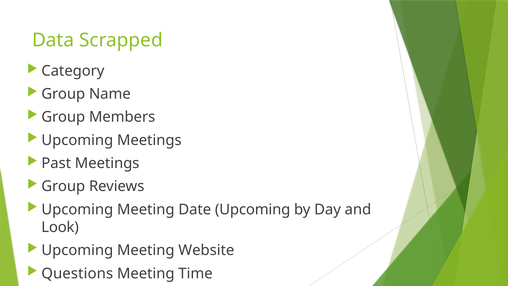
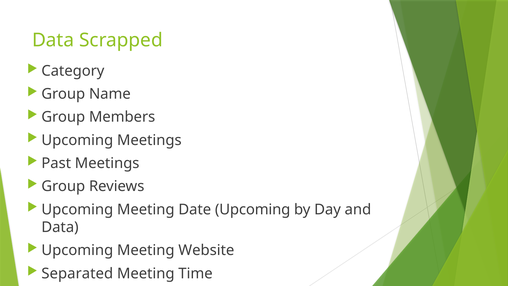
Look at (60, 227): Look -> Data
Questions: Questions -> Separated
